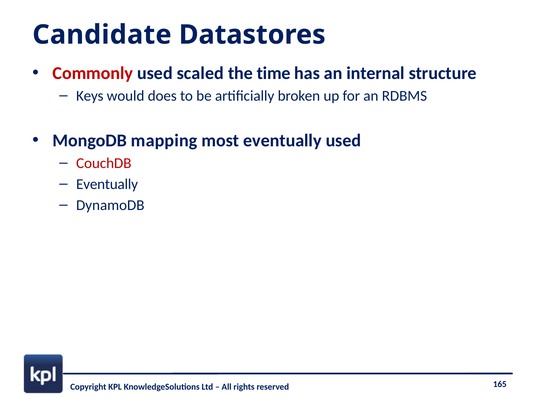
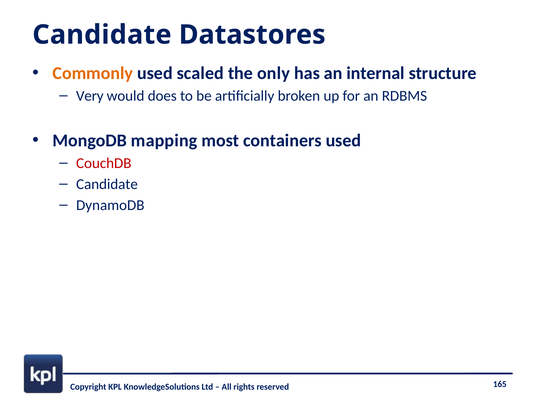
Commonly colour: red -> orange
time: time -> only
Keys: Keys -> Very
most eventually: eventually -> containers
Eventually at (107, 184): Eventually -> Candidate
